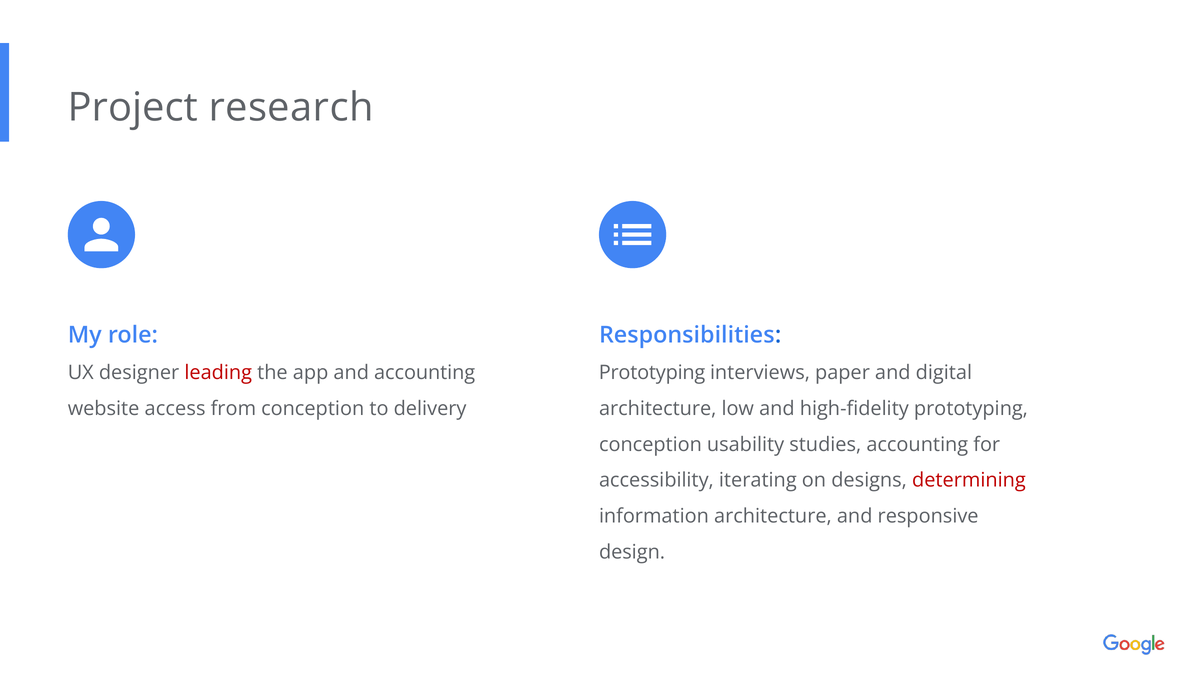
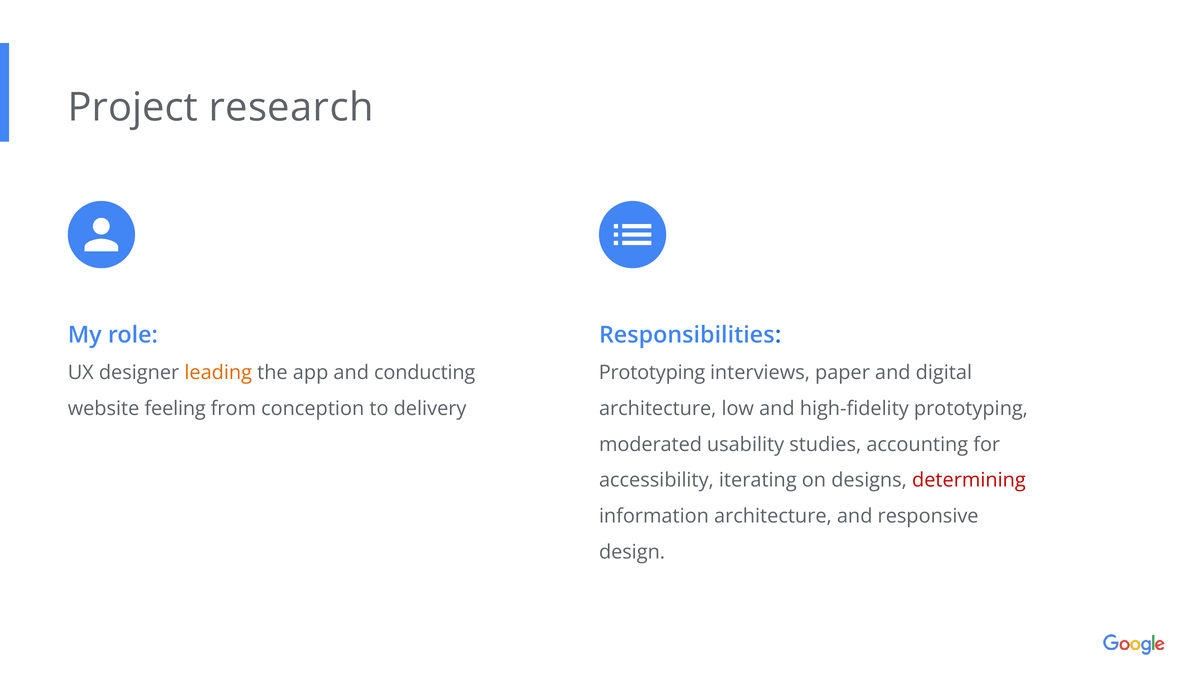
leading colour: red -> orange
and accounting: accounting -> conducting
access: access -> feeling
conception at (650, 444): conception -> moderated
